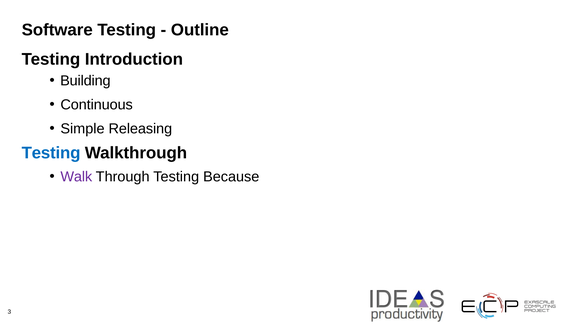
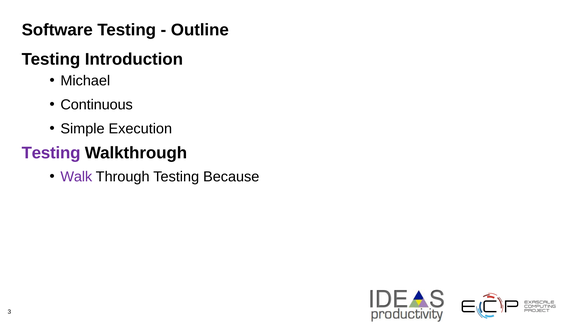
Building: Building -> Michael
Releasing: Releasing -> Execution
Testing at (51, 153) colour: blue -> purple
